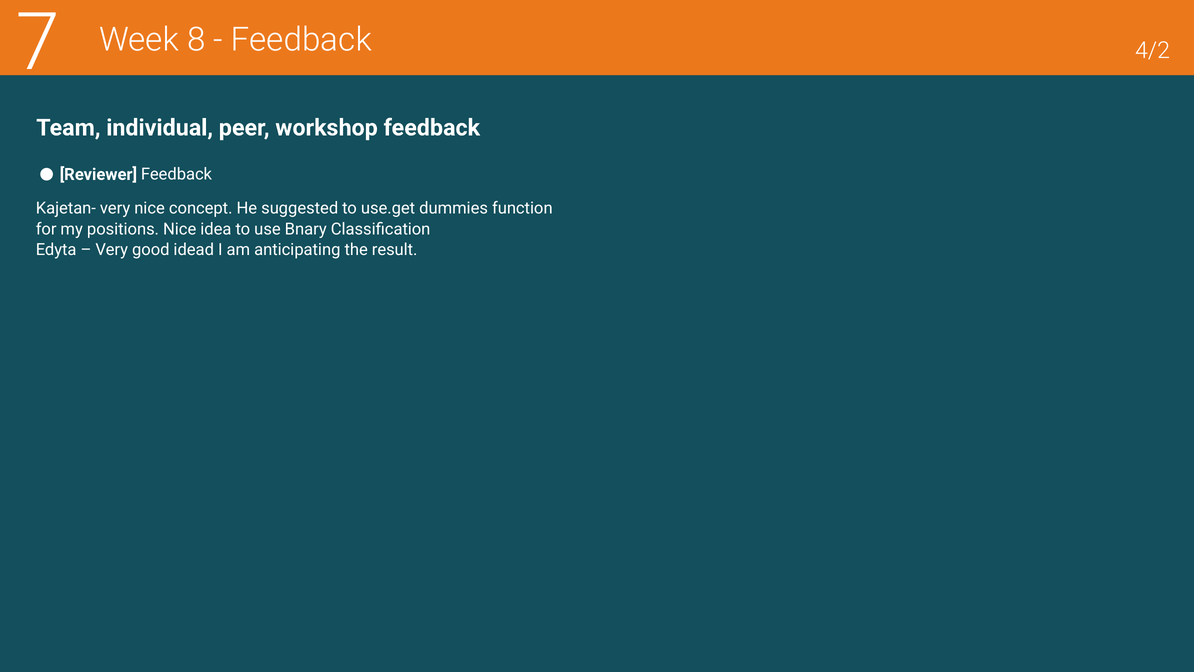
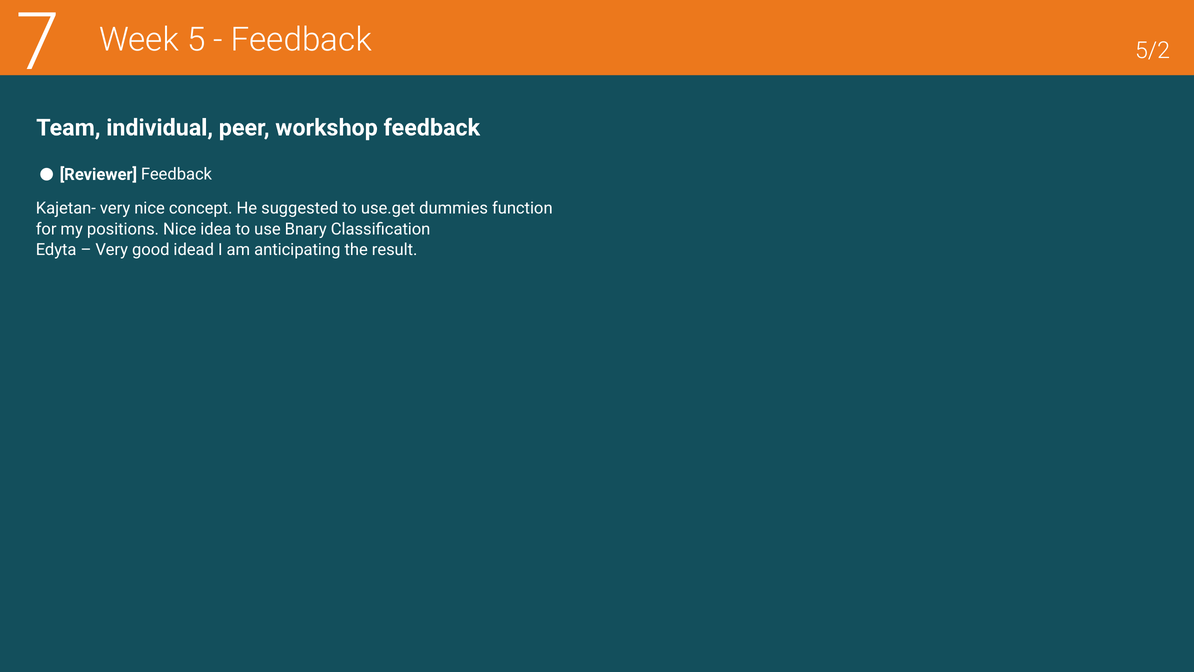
8: 8 -> 5
4/2: 4/2 -> 5/2
